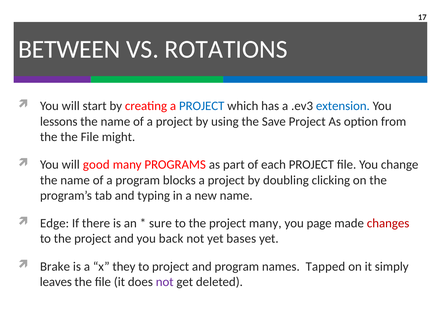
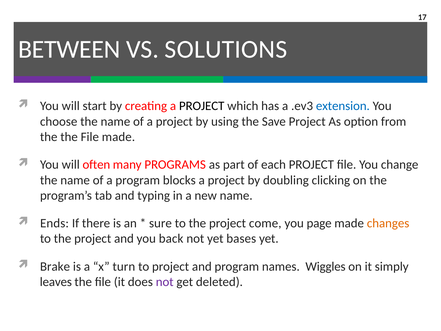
ROTATIONS: ROTATIONS -> SOLUTIONS
PROJECT at (202, 106) colour: blue -> black
lessons: lessons -> choose
File might: might -> made
good: good -> often
Edge: Edge -> Ends
project many: many -> come
changes colour: red -> orange
they: they -> turn
Tapped: Tapped -> Wiggles
